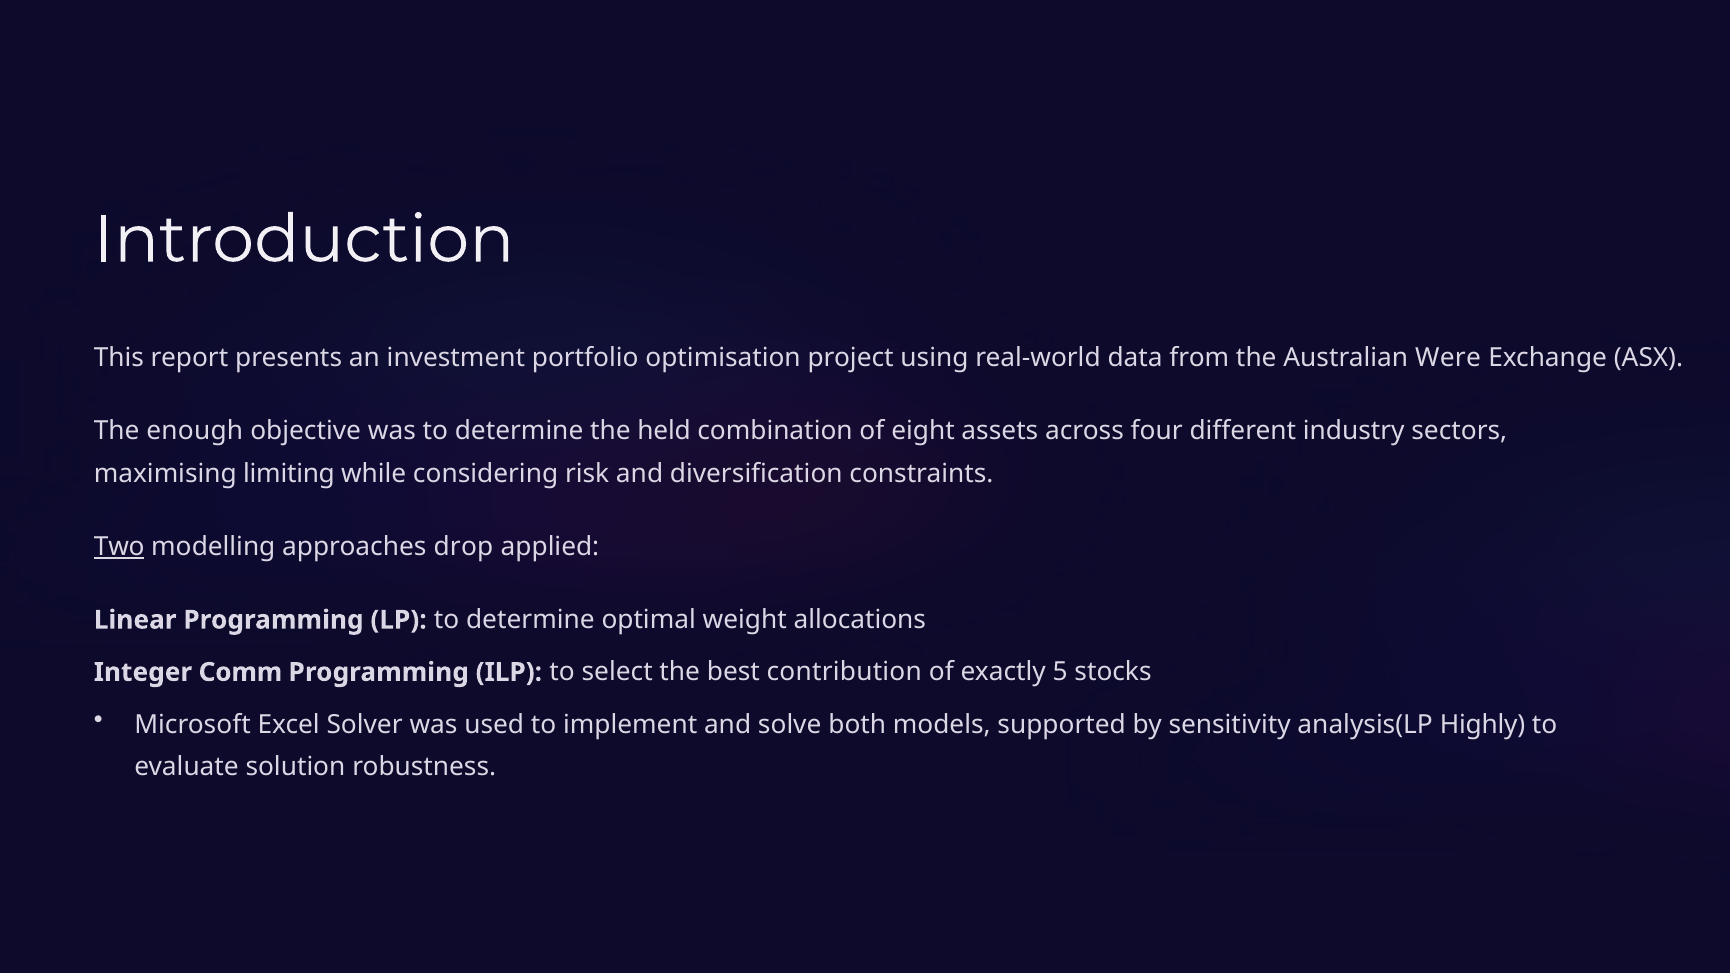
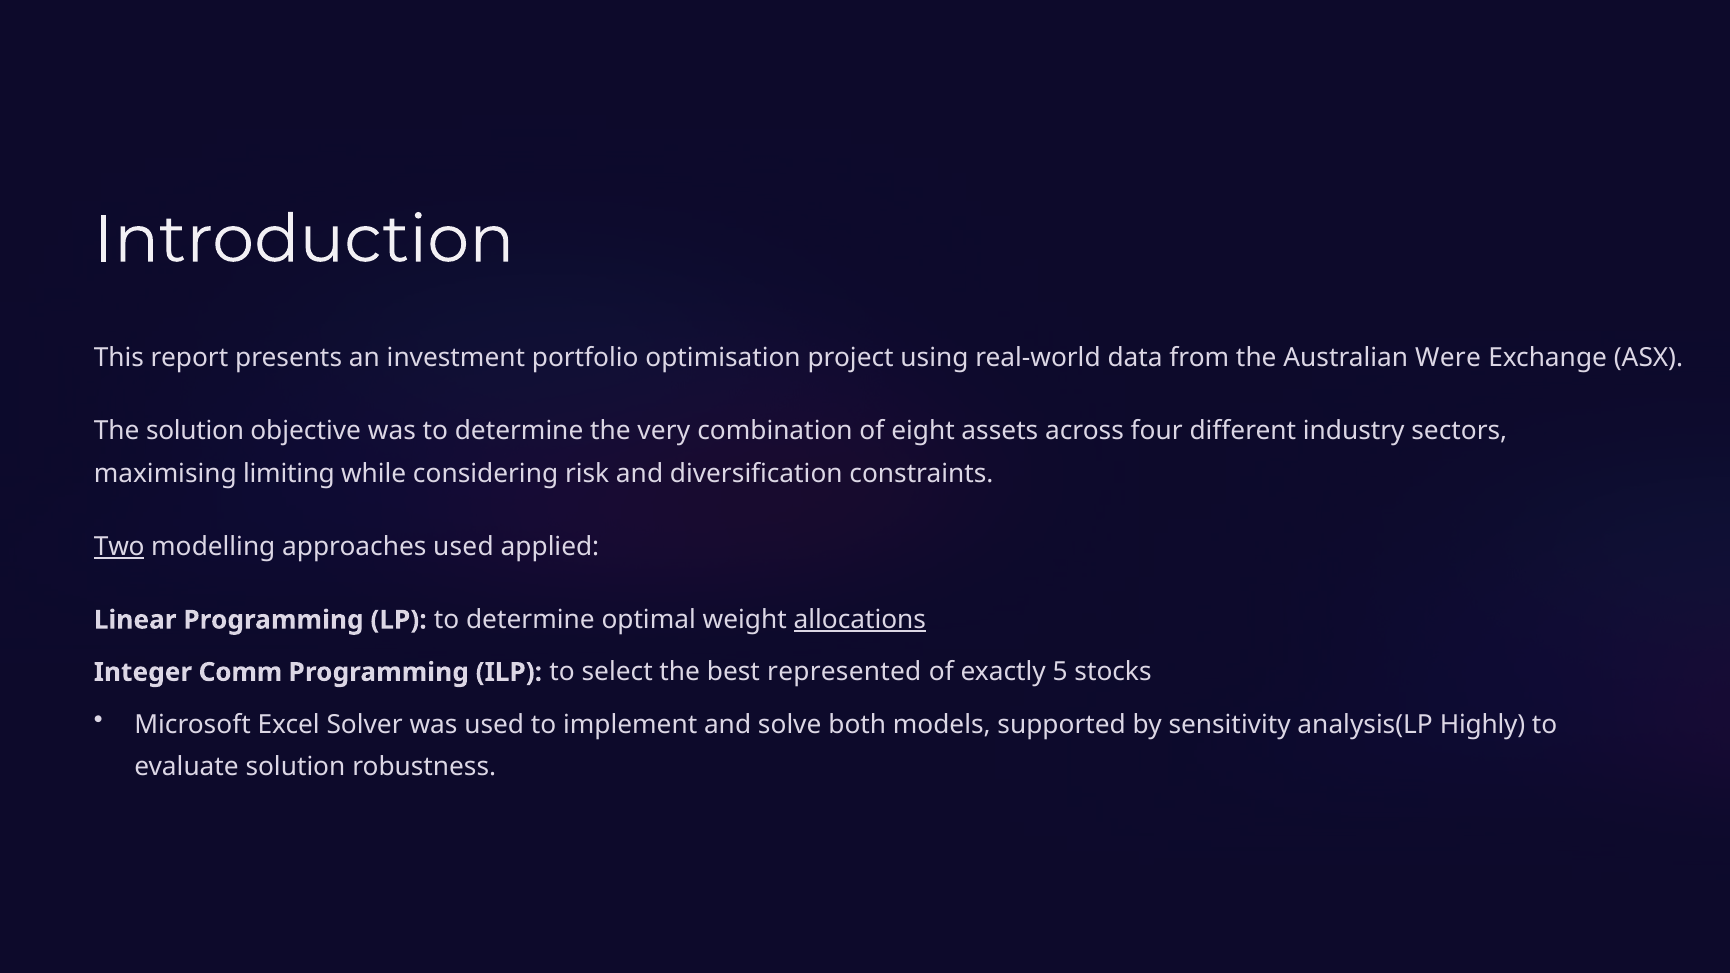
The enough: enough -> solution
held: held -> very
approaches drop: drop -> used
allocations underline: none -> present
contribution: contribution -> represented
